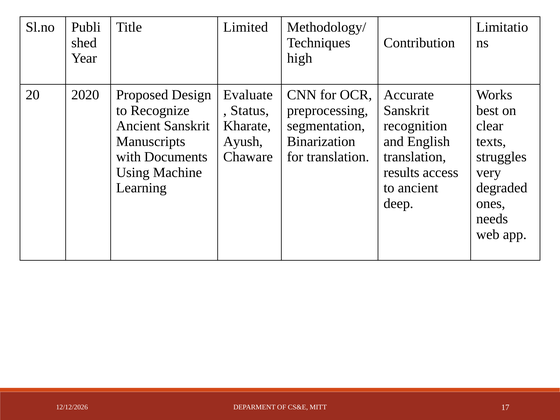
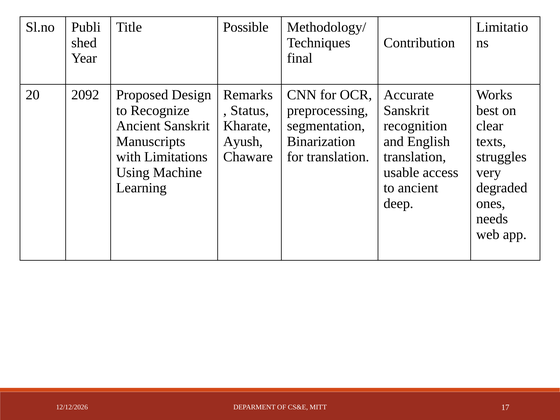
Limited: Limited -> Possible
high: high -> final
2020: 2020 -> 2092
Evaluate: Evaluate -> Remarks
Documents: Documents -> Limitations
results: results -> usable
